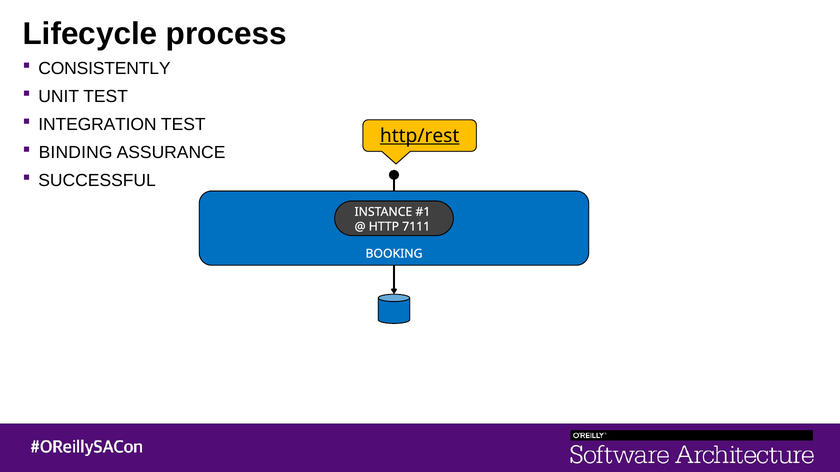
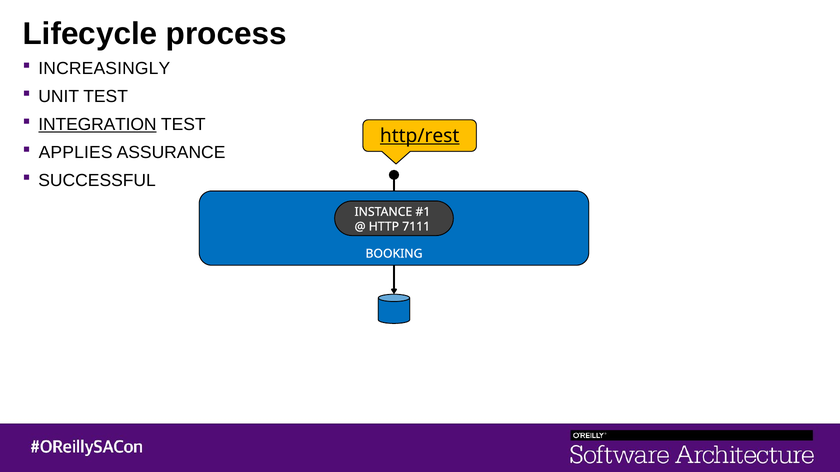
CONSISTENTLY: CONSISTENTLY -> INCREASINGLY
INTEGRATION underline: none -> present
BINDING: BINDING -> APPLIES
